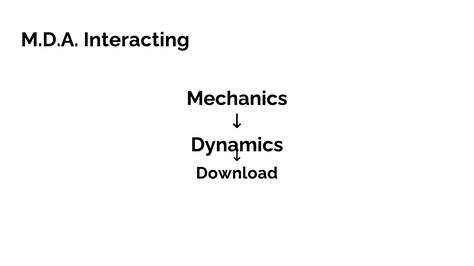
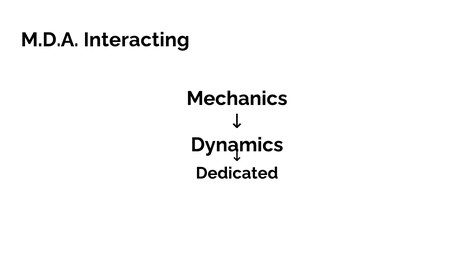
Download: Download -> Dedicated
